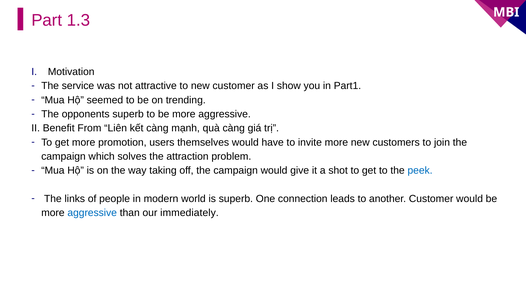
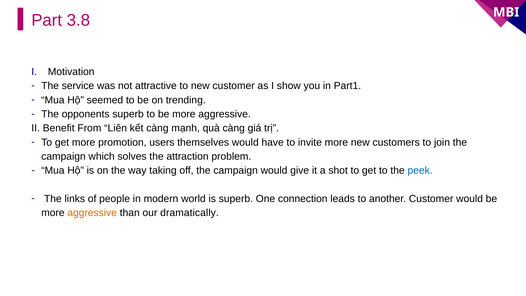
1.3: 1.3 -> 3.8
aggressive at (92, 213) colour: blue -> orange
immediately: immediately -> dramatically
